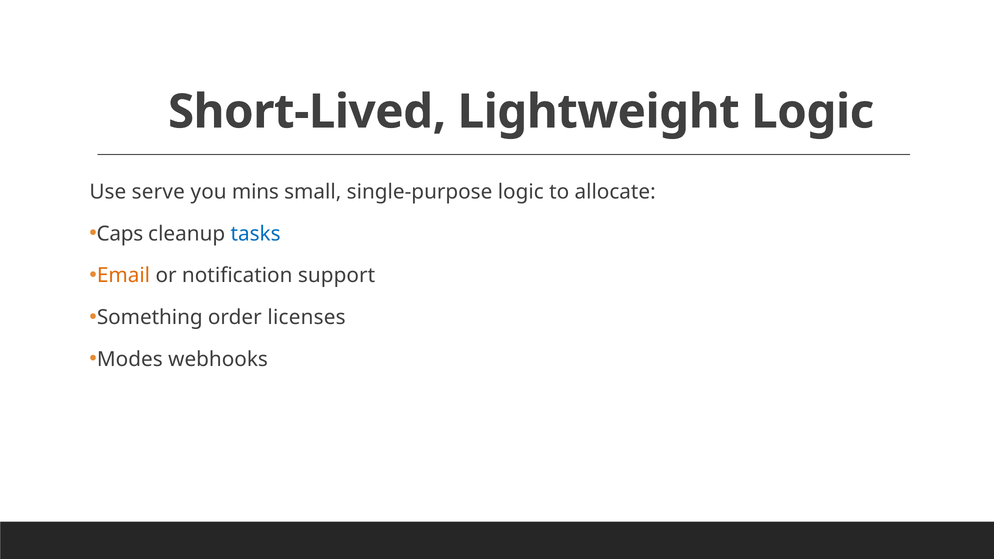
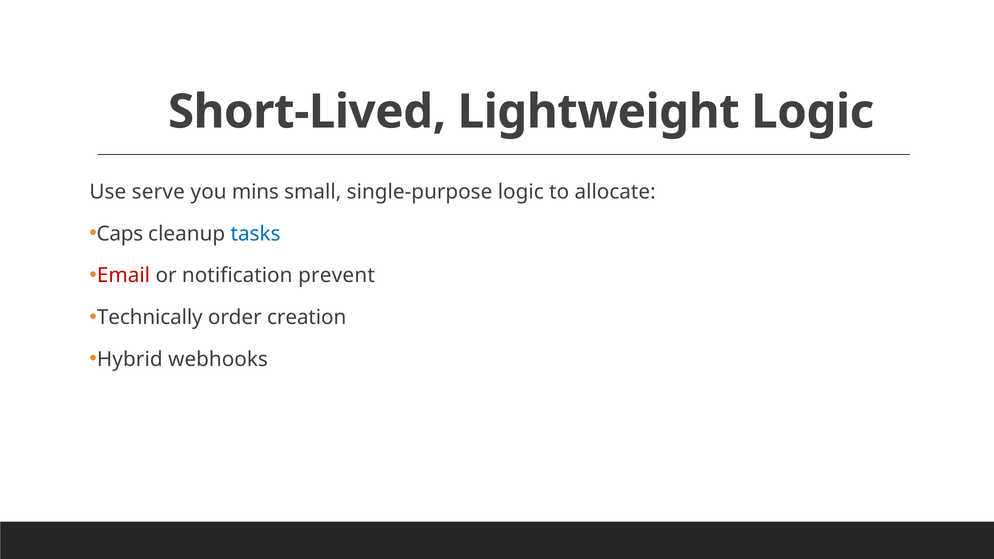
Email colour: orange -> red
support: support -> prevent
Something: Something -> Technically
licenses: licenses -> creation
Modes: Modes -> Hybrid
